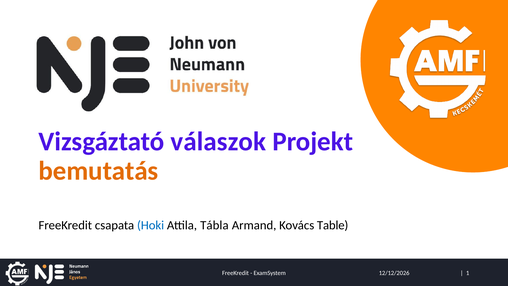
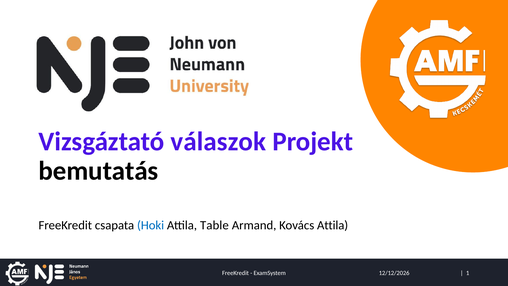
bemutatás colour: orange -> black
Tábla: Tábla -> Table
Kovács Table: Table -> Attila
